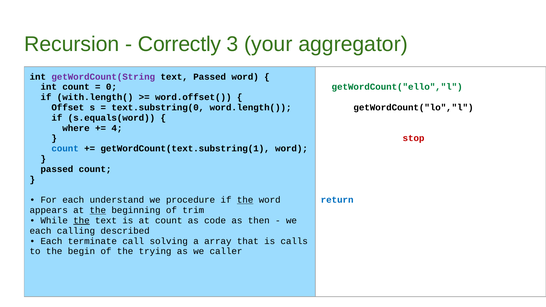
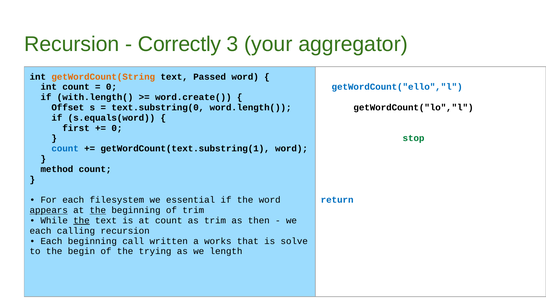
getWordCount(String colour: purple -> orange
getWordCount("ello","l colour: green -> blue
word.offset(: word.offset( -> word.create(
where: where -> first
4 at (117, 128): 4 -> 0
stop colour: red -> green
passed at (57, 169): passed -> method
understand: understand -> filesystem
procedure: procedure -> essential
the at (245, 200) underline: present -> none
appears underline: none -> present
as code: code -> trim
calling described: described -> recursion
Each terminate: terminate -> beginning
solving: solving -> written
array: array -> works
calls: calls -> solve
caller: caller -> length
